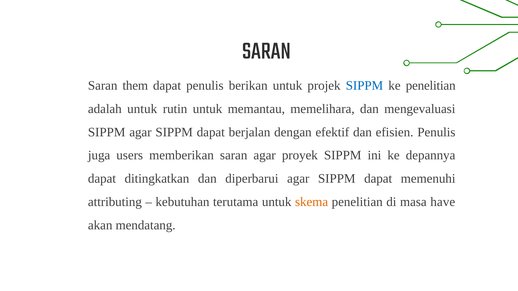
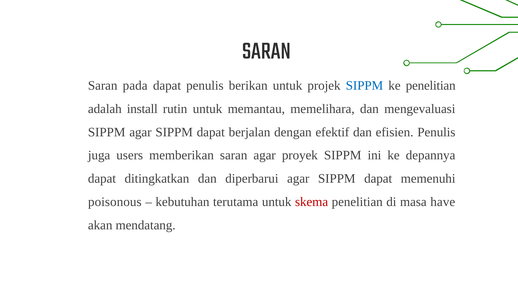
them: them -> pada
adalah untuk: untuk -> install
attributing: attributing -> poisonous
skema colour: orange -> red
